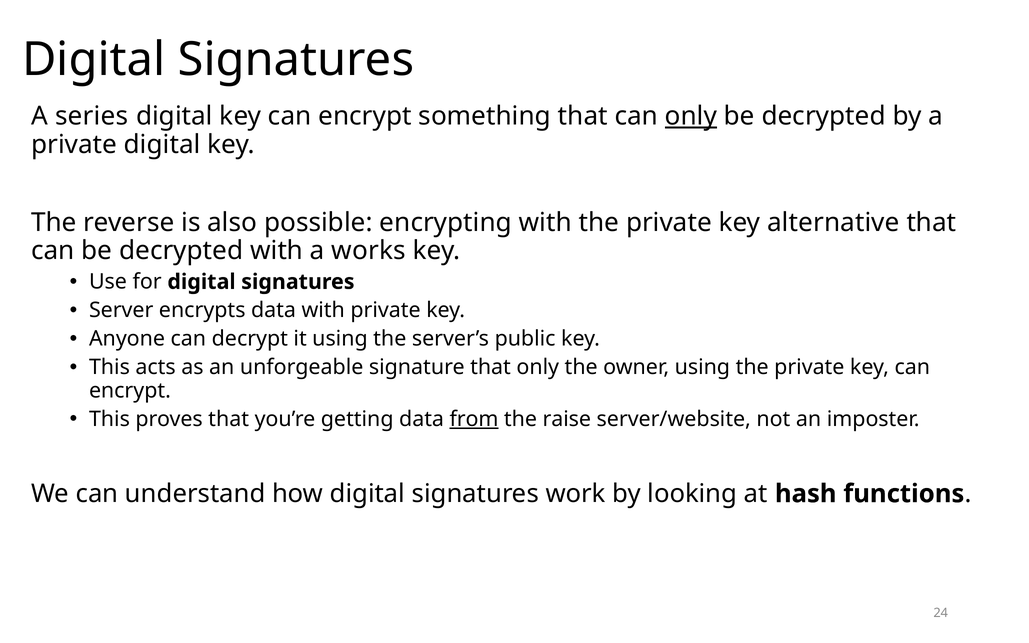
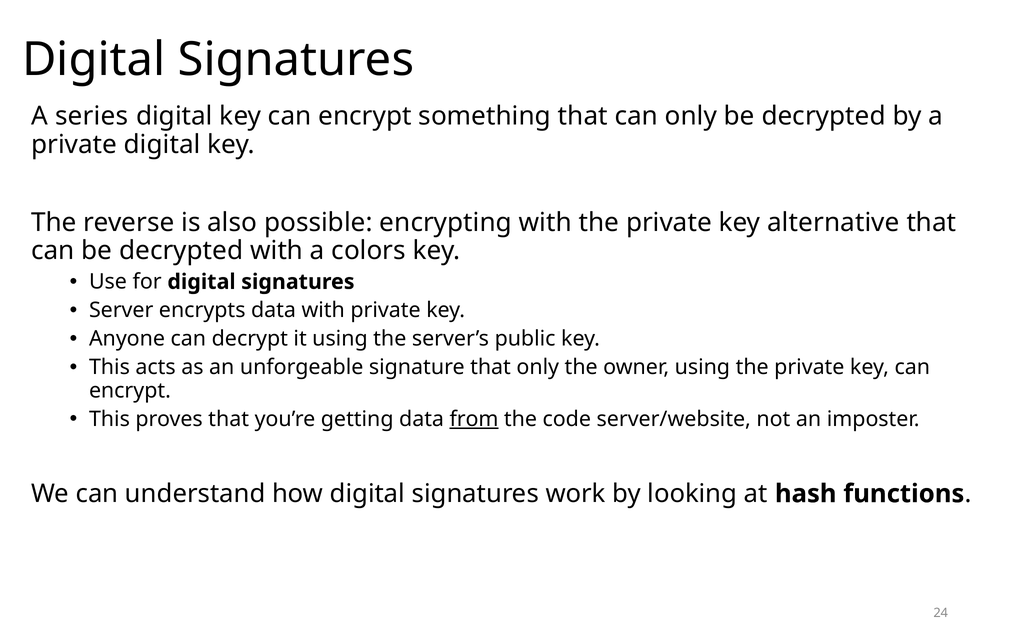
only at (691, 116) underline: present -> none
works: works -> colors
raise: raise -> code
